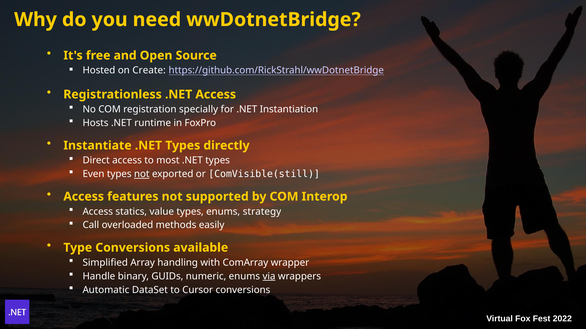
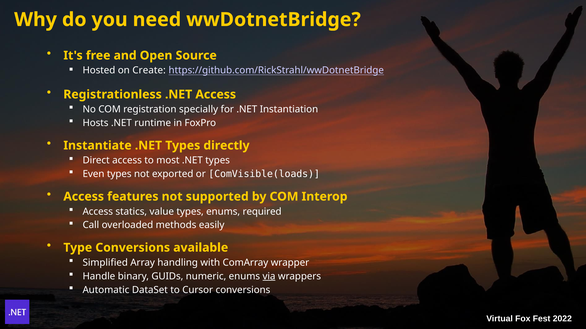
not at (142, 174) underline: present -> none
ComVisible(still: ComVisible(still -> ComVisible(loads
strategy: strategy -> required
